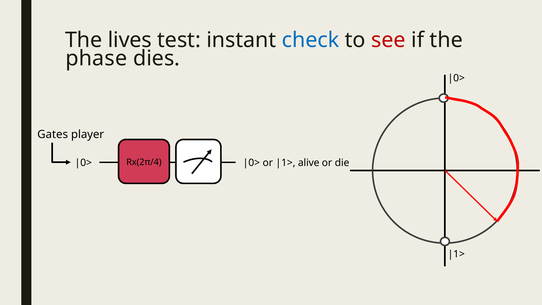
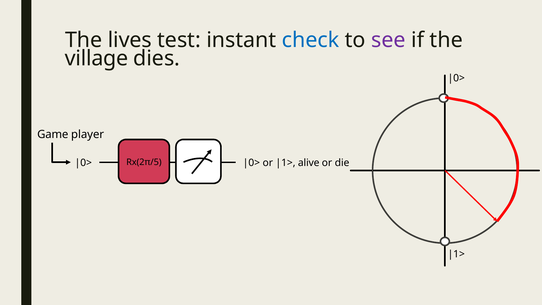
see colour: red -> purple
phase: phase -> village
Gates: Gates -> Game
Rx(2π/4: Rx(2π/4 -> Rx(2π/5
